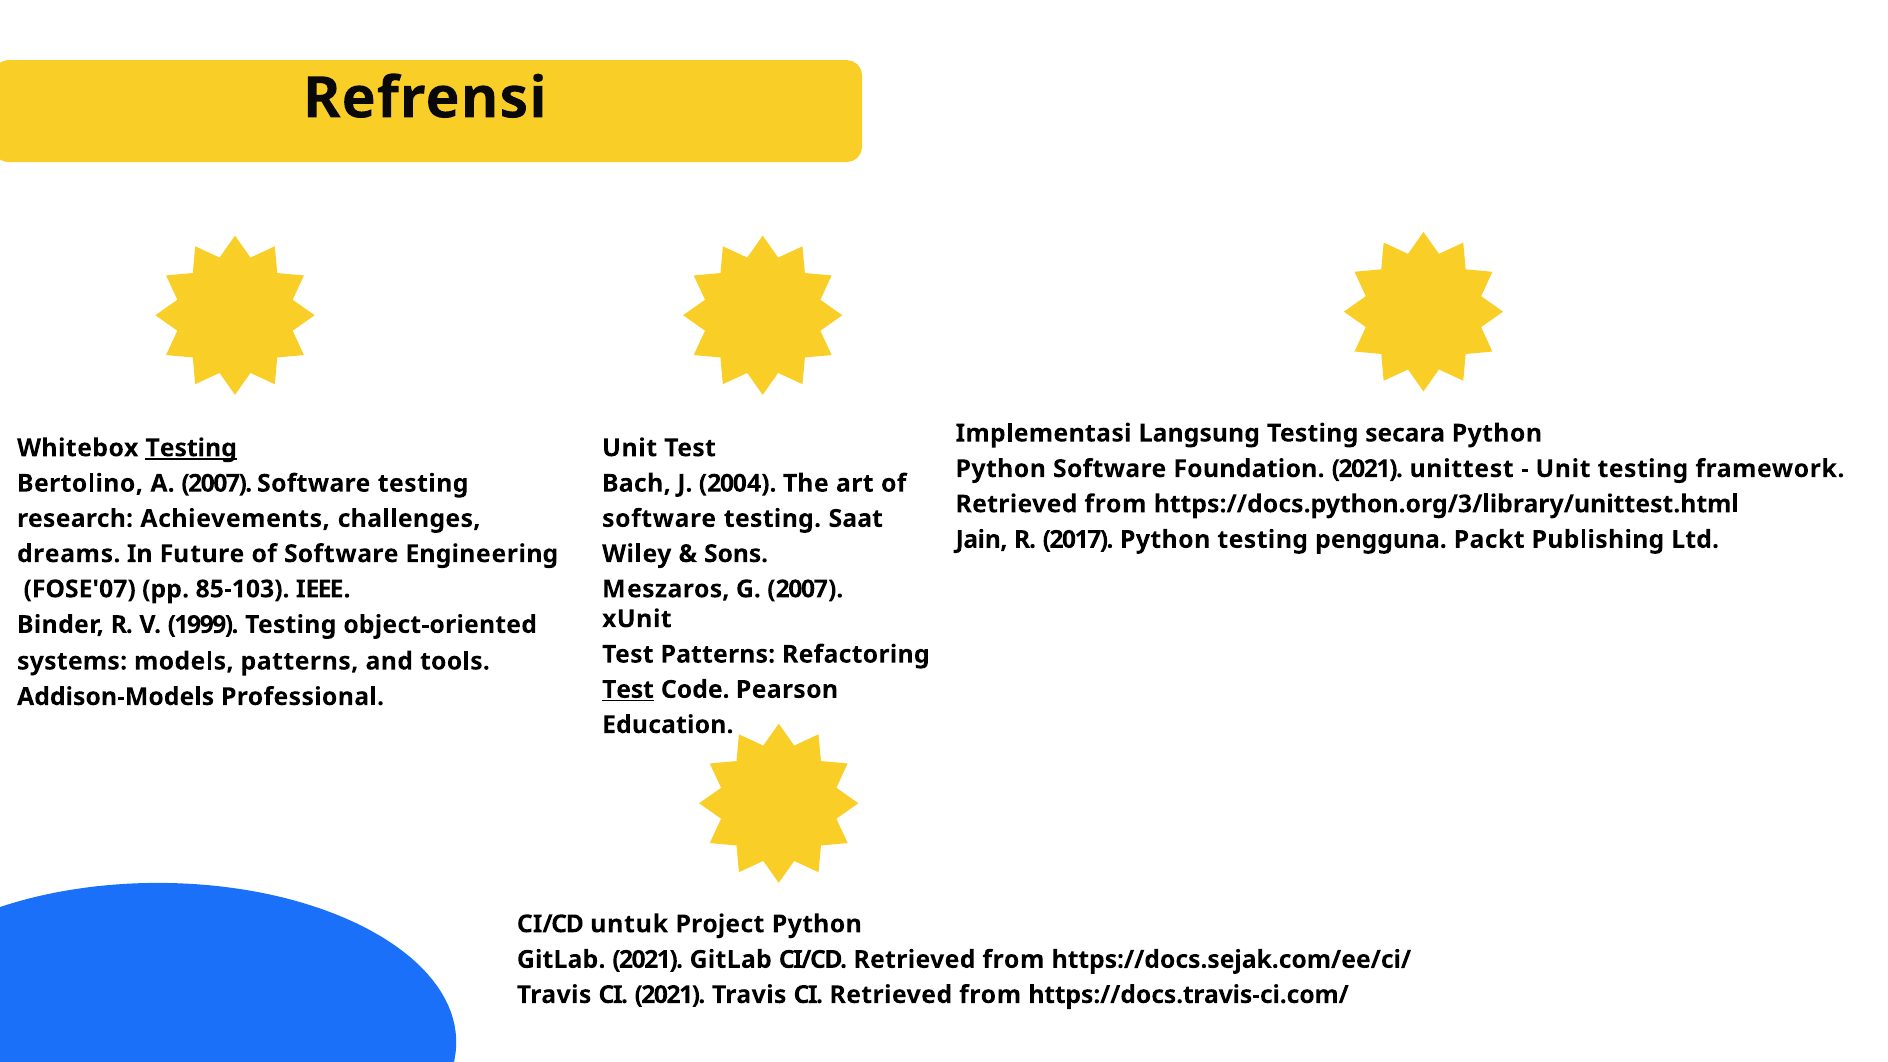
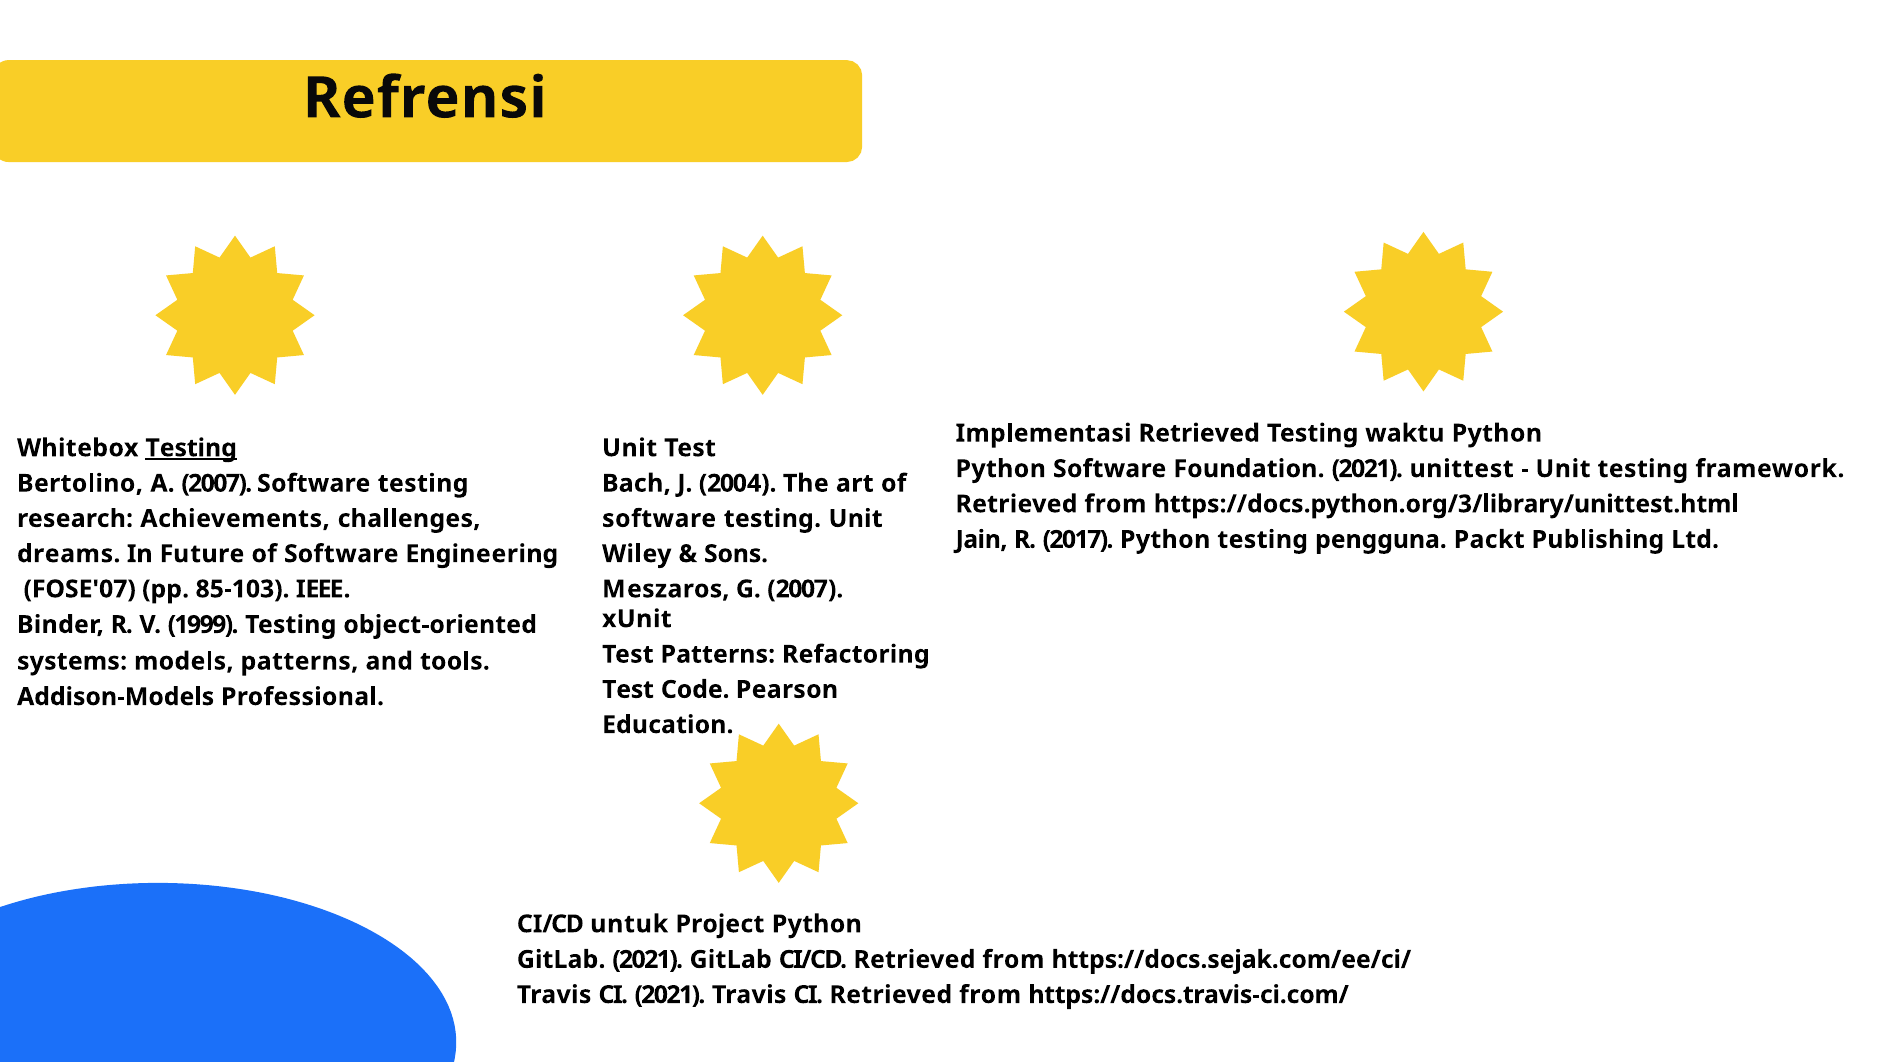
Implementasi Langsung: Langsung -> Retrieved
secara: secara -> waktu
testing Saat: Saat -> Unit
Test at (628, 690) underline: present -> none
